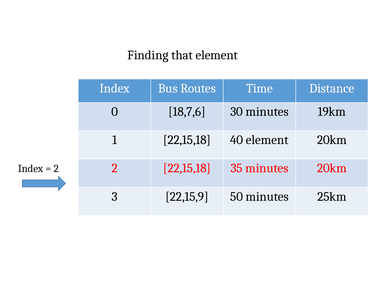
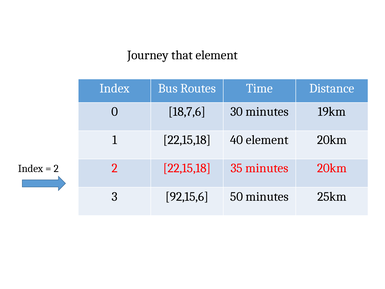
Finding: Finding -> Journey
22,15,9: 22,15,9 -> 92,15,6
